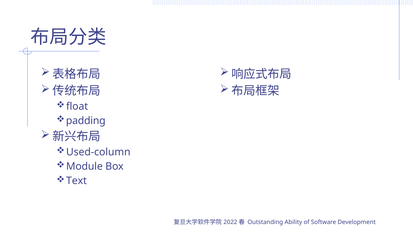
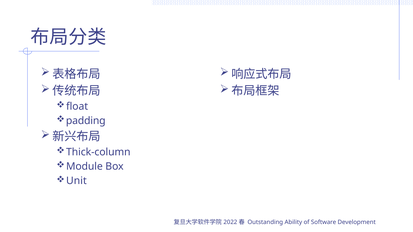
Used-column: Used-column -> Thick-column
Text: Text -> Unit
